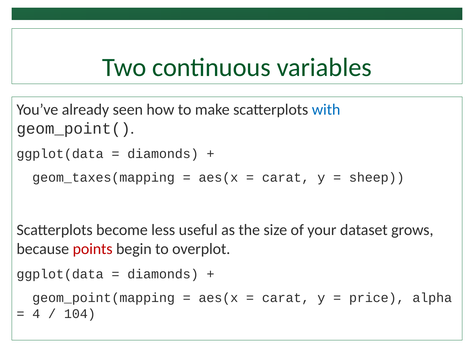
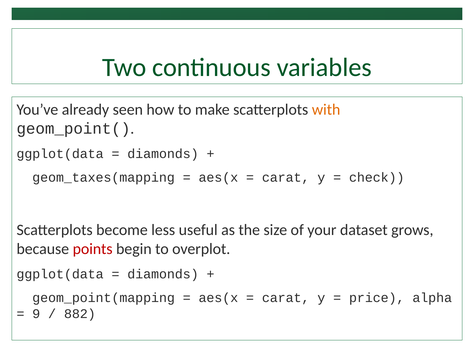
with colour: blue -> orange
sheep: sheep -> check
4: 4 -> 9
104: 104 -> 882
